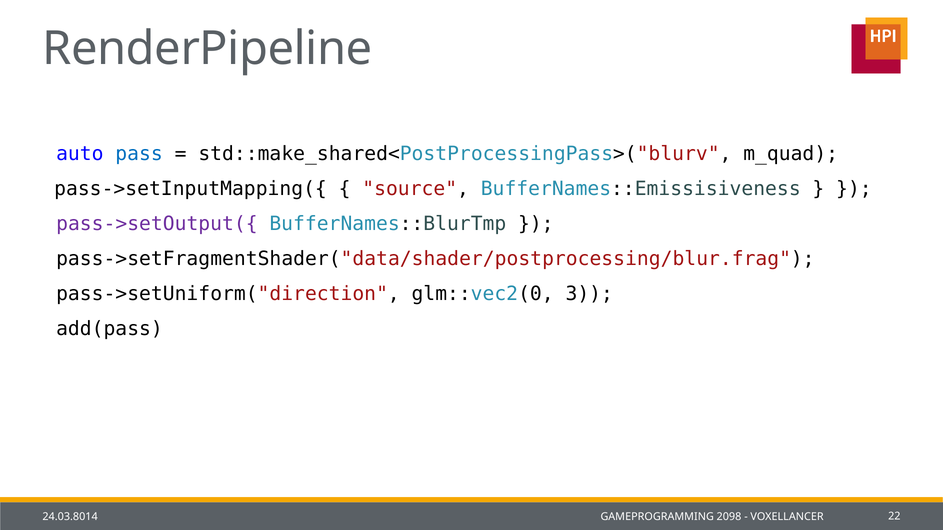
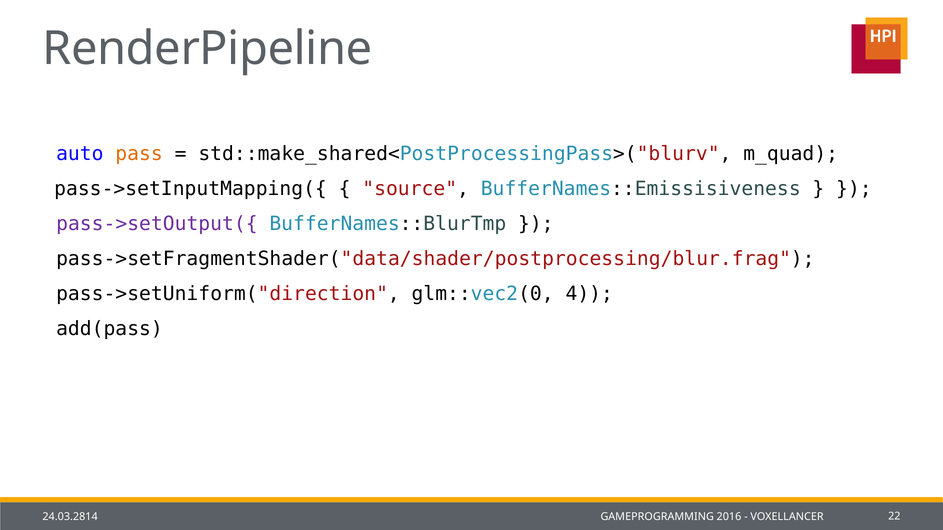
pass colour: blue -> orange
3: 3 -> 4
24.03.8014: 24.03.8014 -> 24.03.2814
2098: 2098 -> 2016
